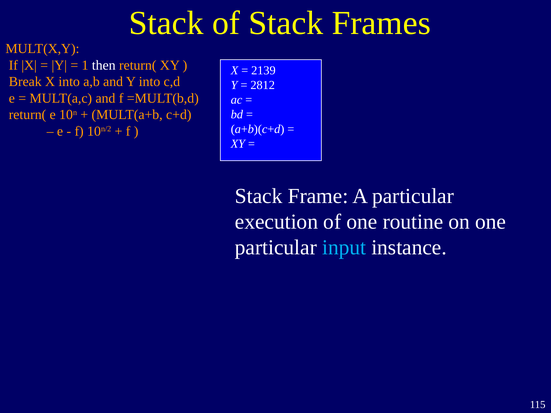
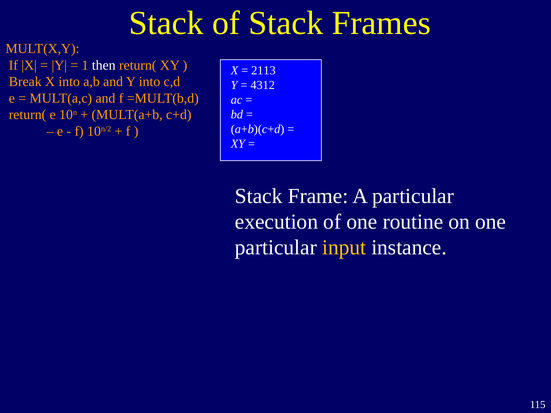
2139: 2139 -> 2113
2812: 2812 -> 4312
input colour: light blue -> yellow
